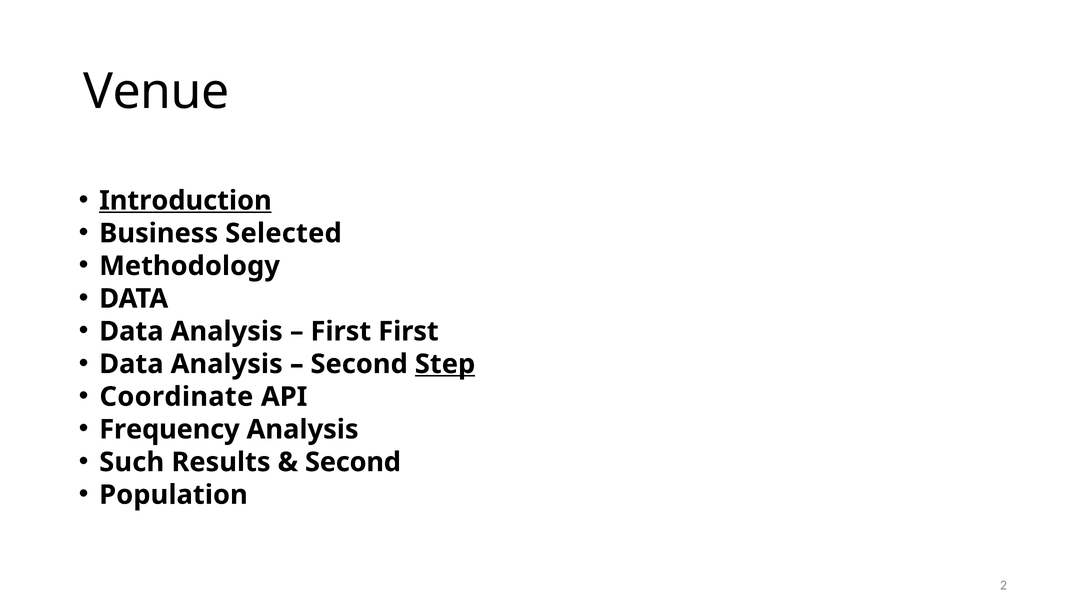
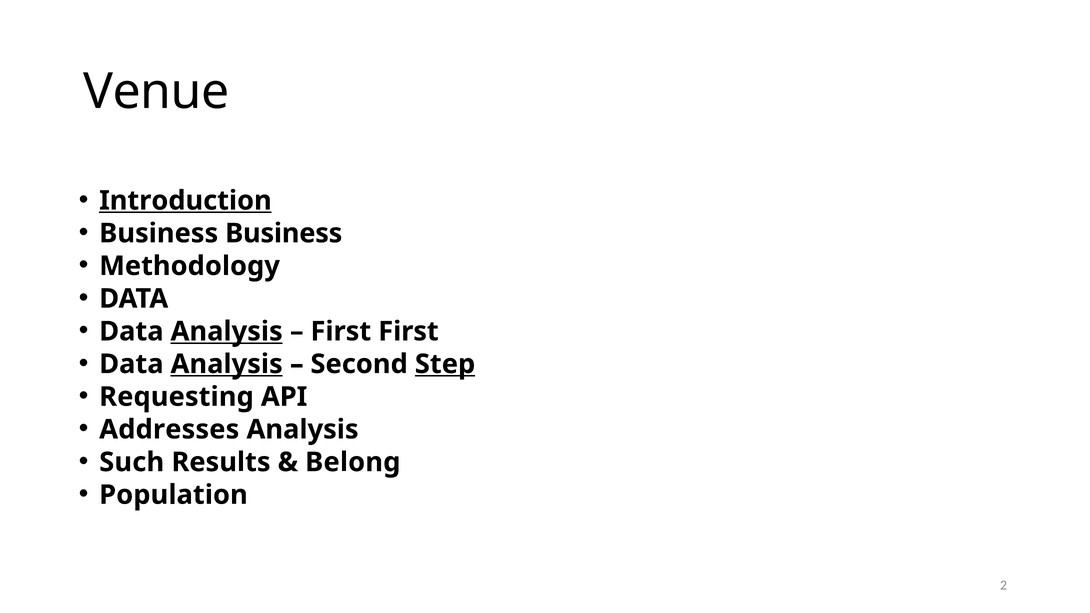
Business Selected: Selected -> Business
Analysis at (227, 331) underline: none -> present
Analysis at (227, 364) underline: none -> present
Coordinate: Coordinate -> Requesting
Frequency: Frequency -> Addresses
Second at (353, 462): Second -> Belong
